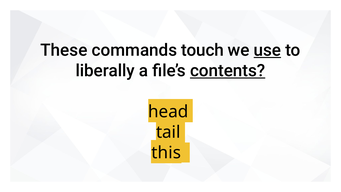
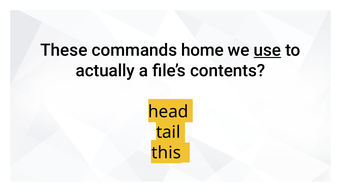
touch: touch -> home
liberally: liberally -> actually
contents underline: present -> none
